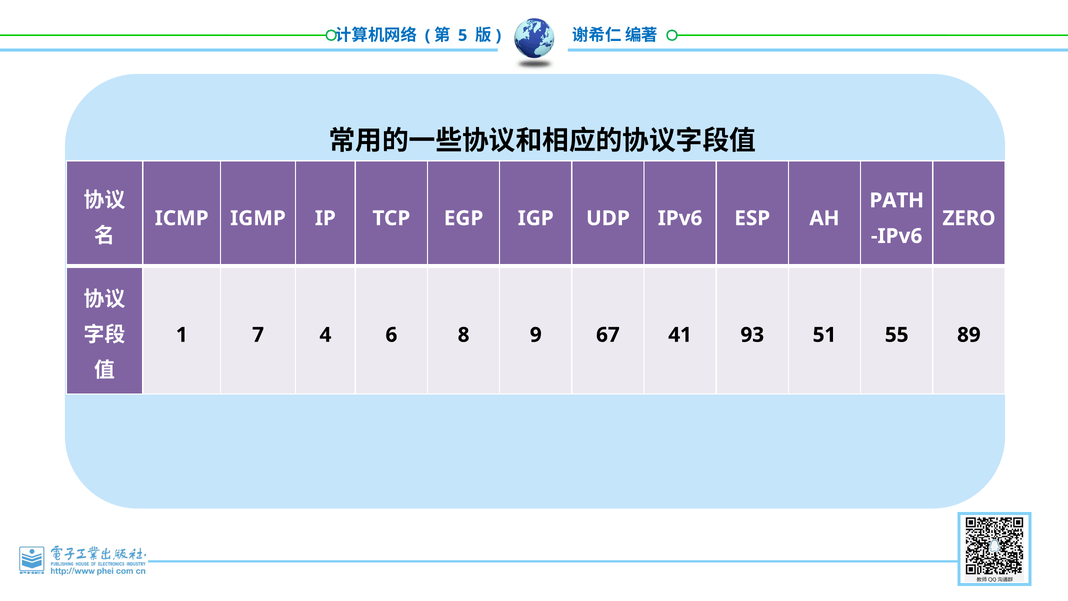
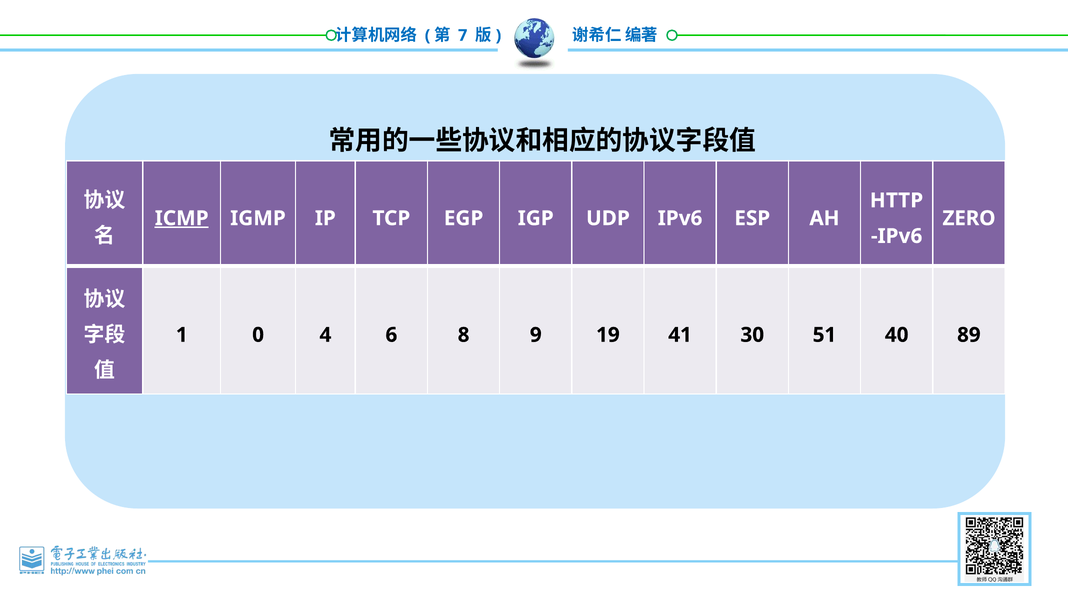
5: 5 -> 7
PATH: PATH -> HTTP
ICMP underline: none -> present
7: 7 -> 0
67: 67 -> 19
93: 93 -> 30
55: 55 -> 40
